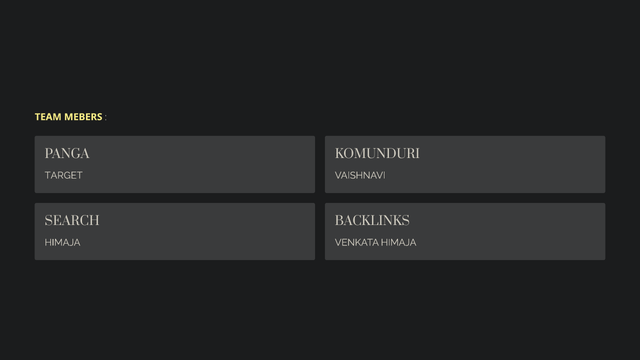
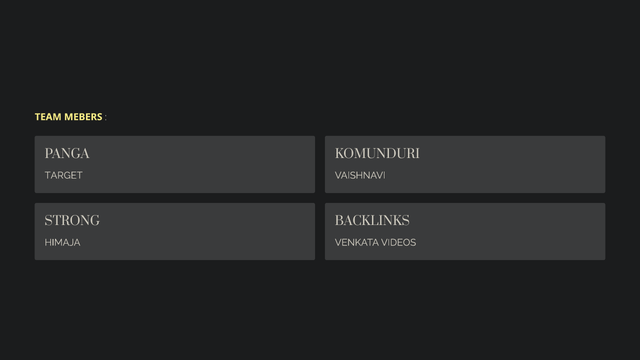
SEARCH: SEARCH -> STRONG
VENKATA HIMAJA: HIMAJA -> VIDEOS
